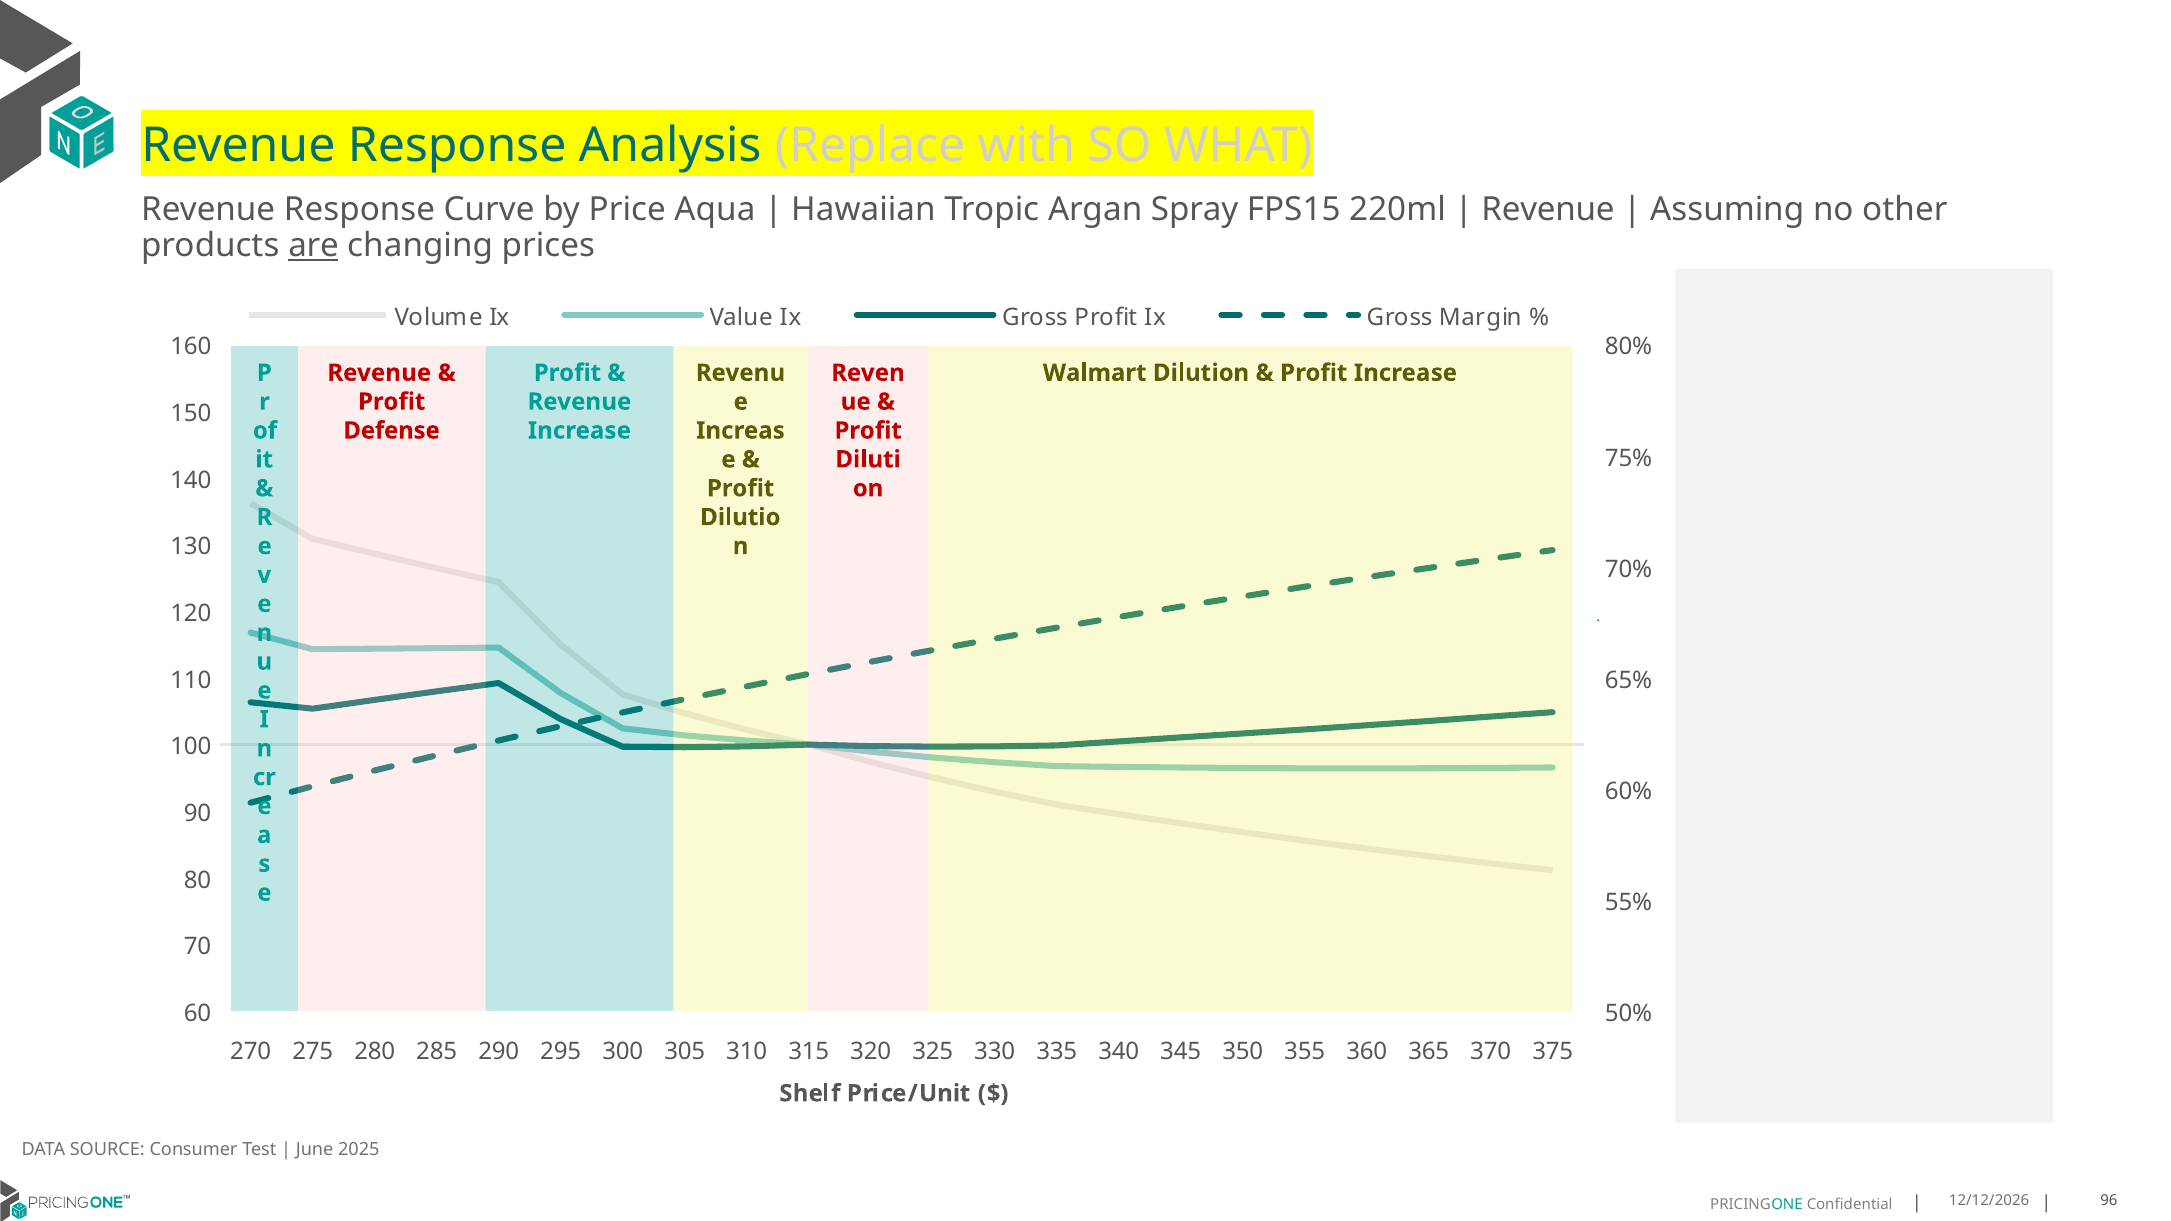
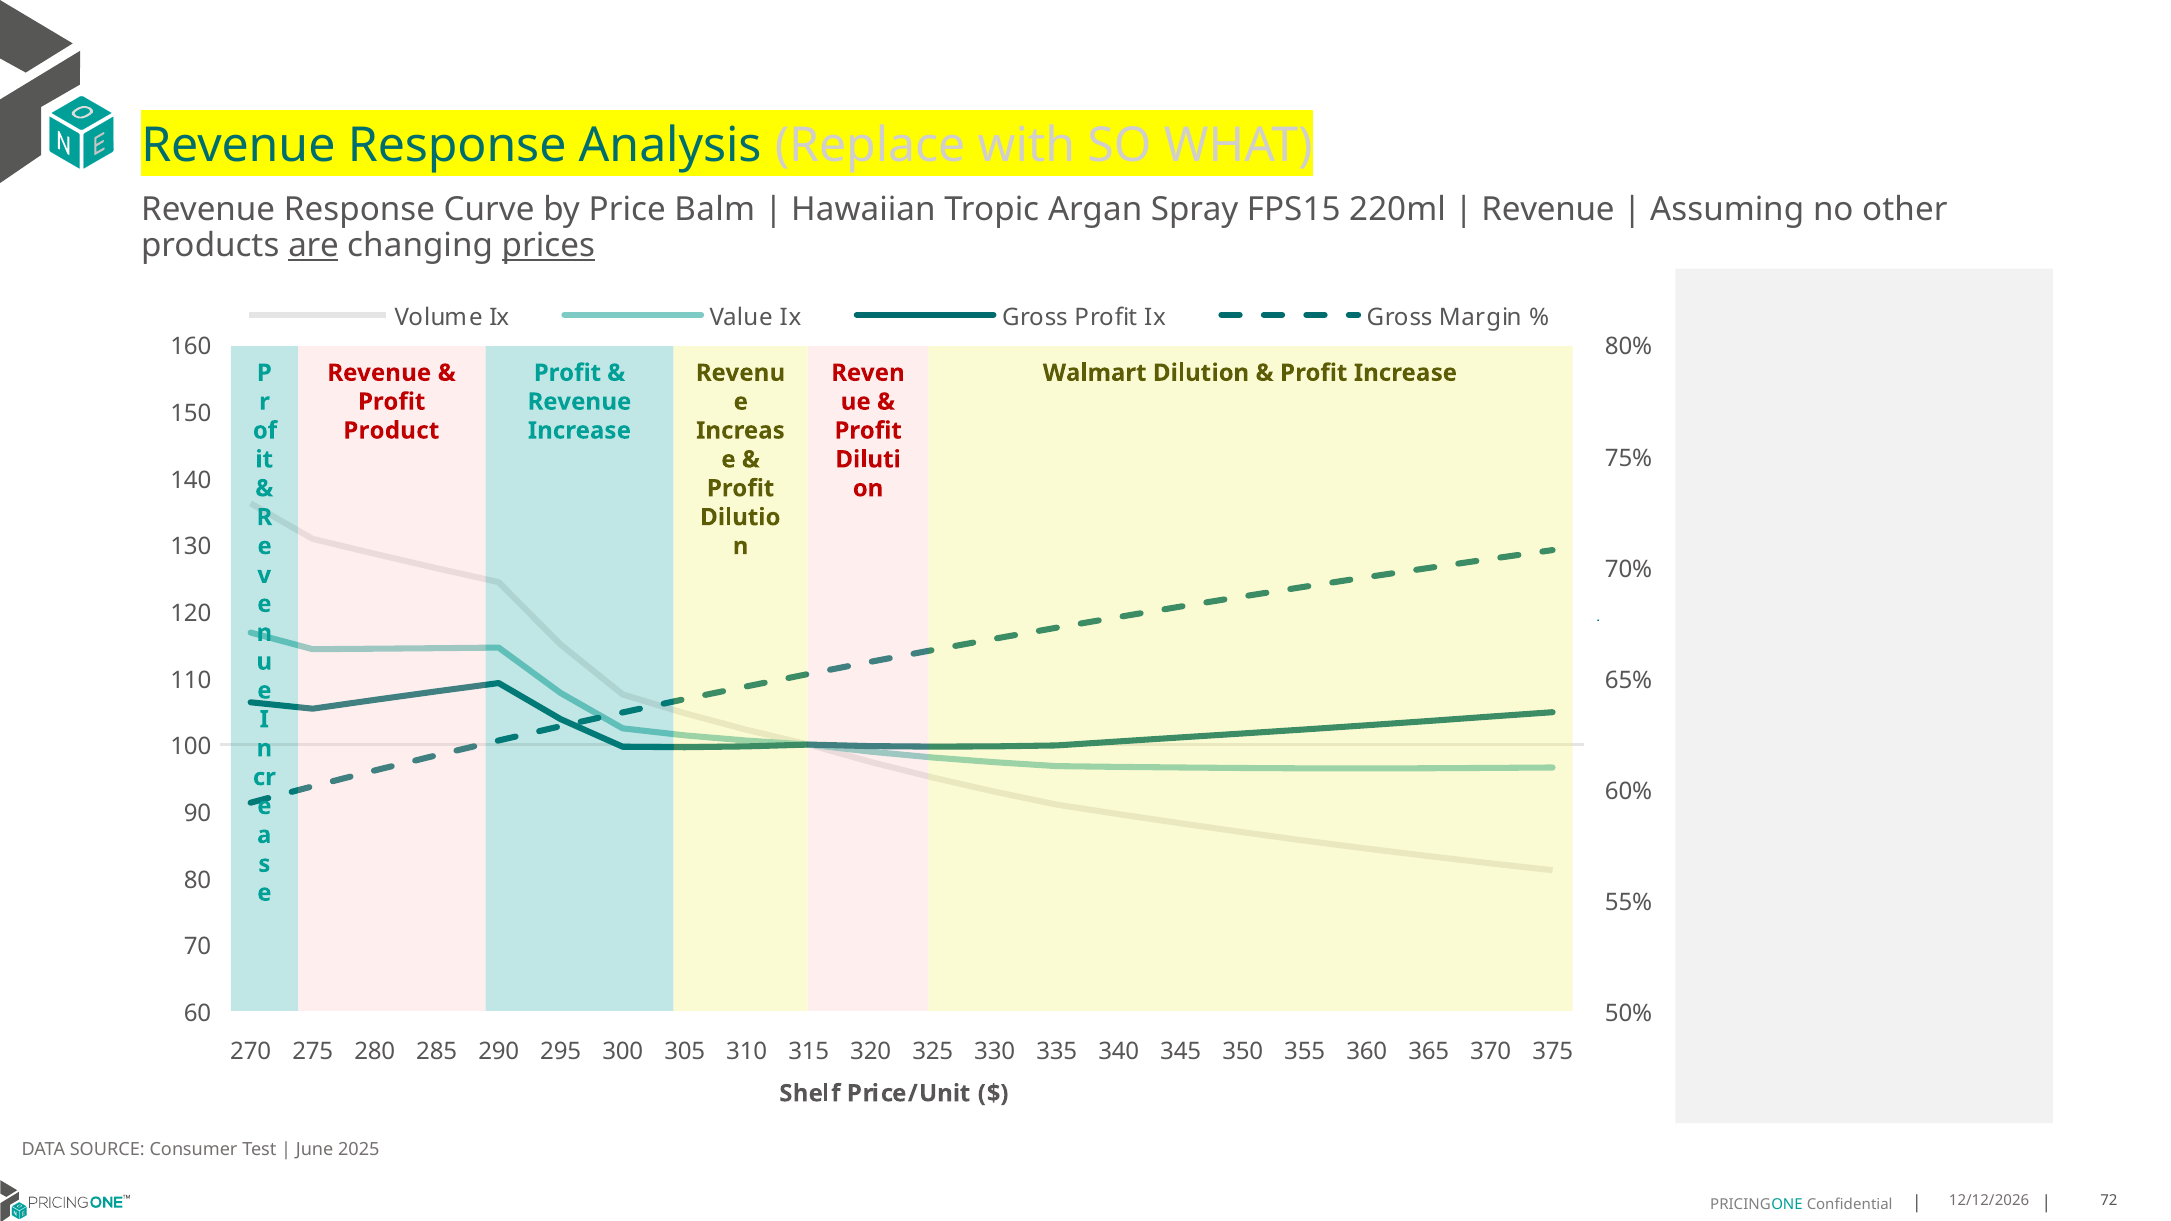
Aqua: Aqua -> Balm
prices underline: none -> present
Defense: Defense -> Product
96: 96 -> 72
